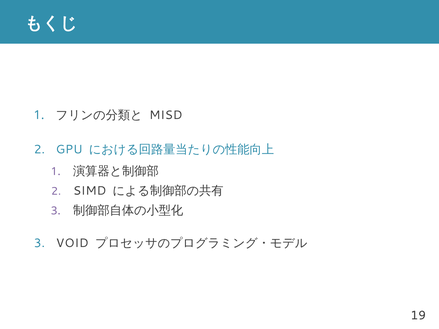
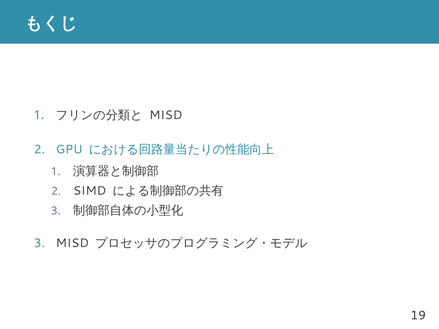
VOID at (72, 243): VOID -> MISD
